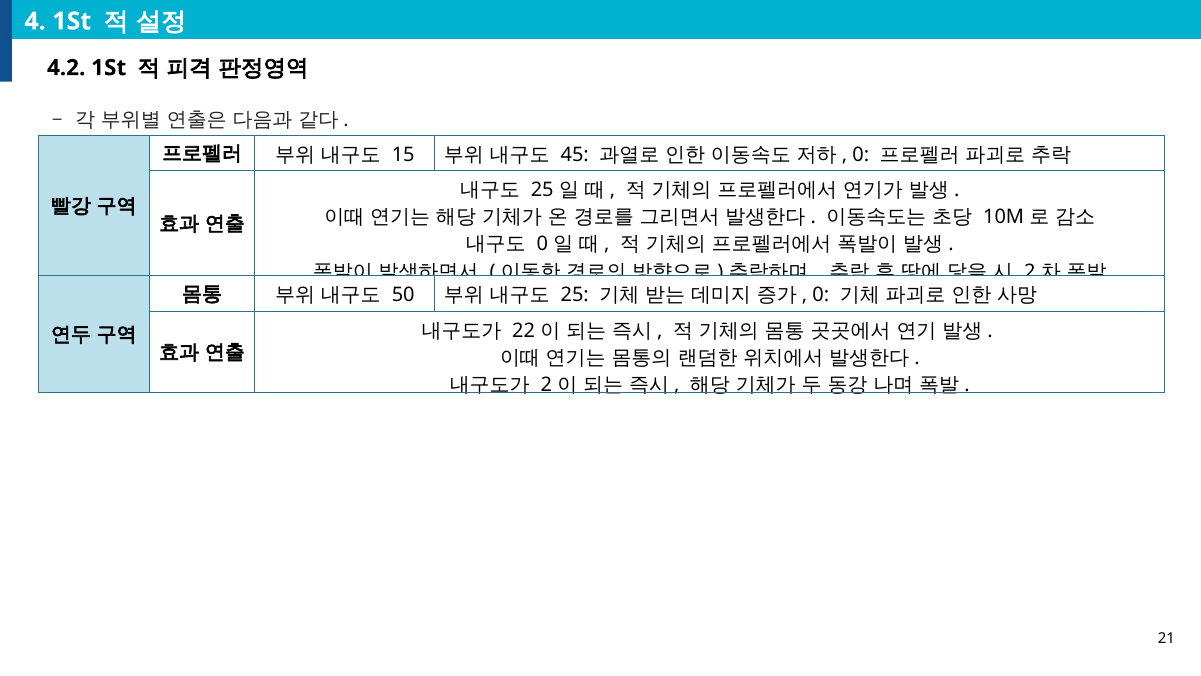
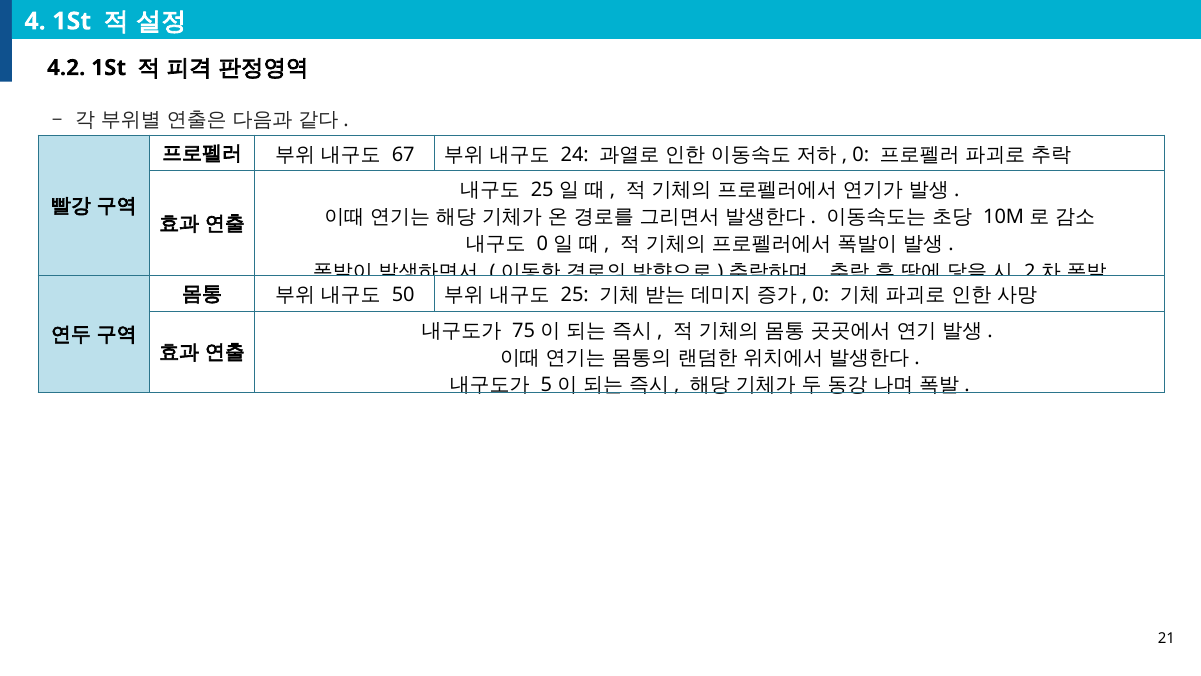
15: 15 -> 67
45: 45 -> 24
22: 22 -> 75
2 at (546, 385): 2 -> 5
